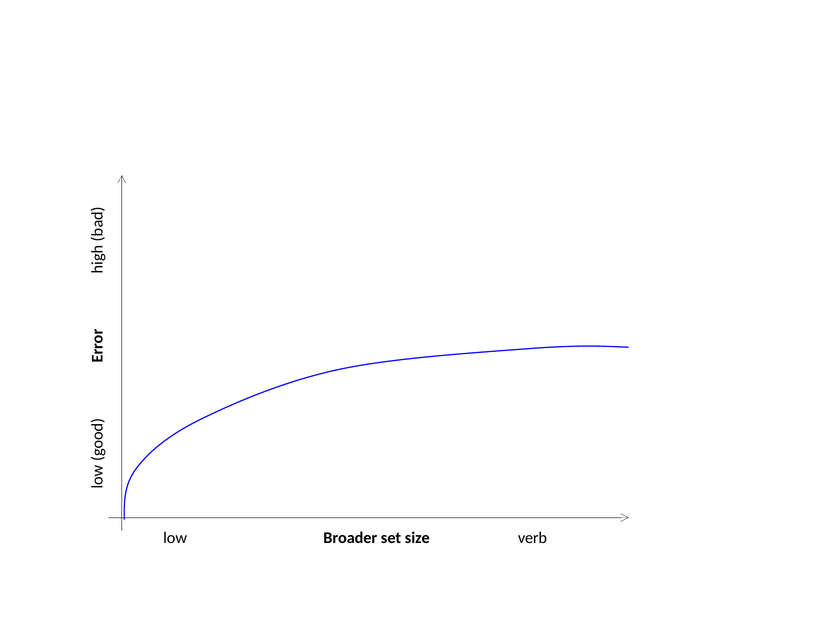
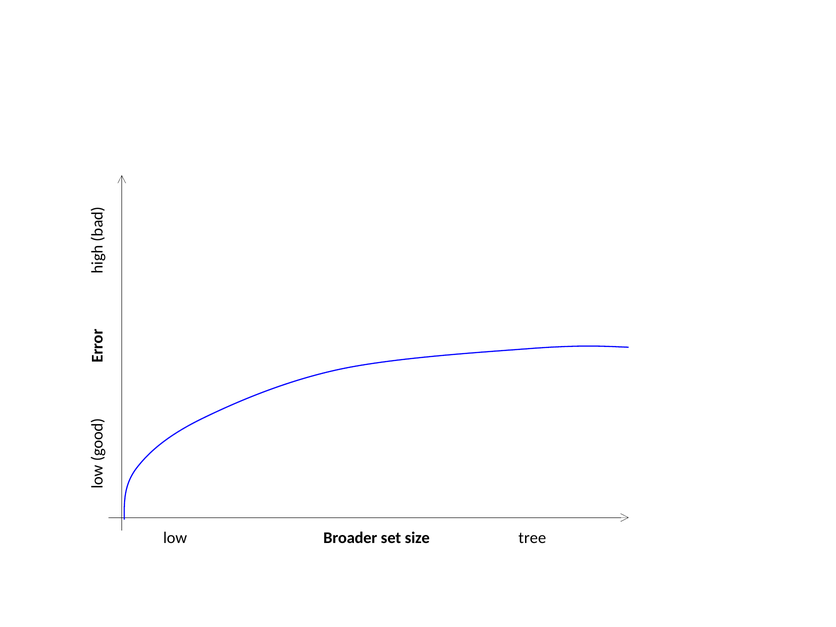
verb: verb -> tree
